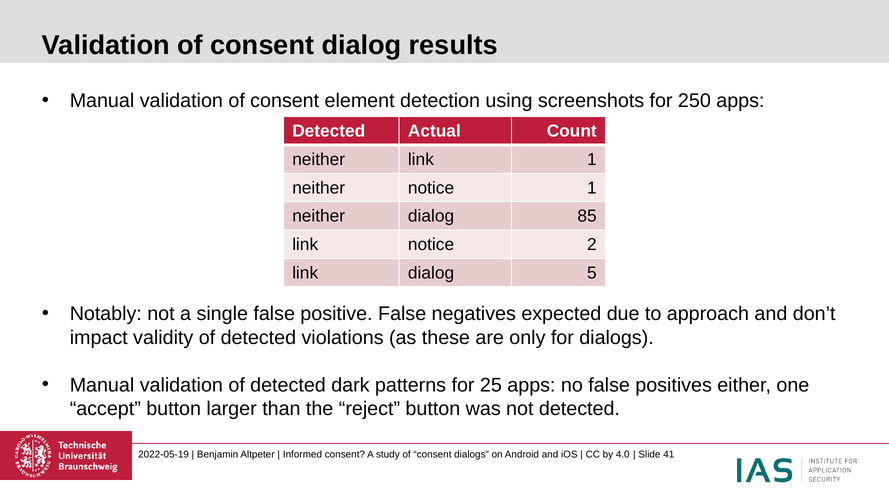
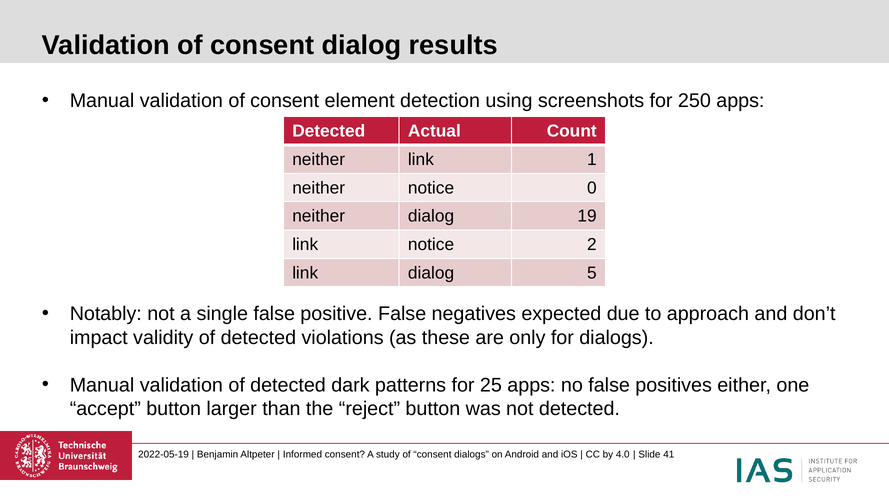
notice 1: 1 -> 0
85: 85 -> 19
